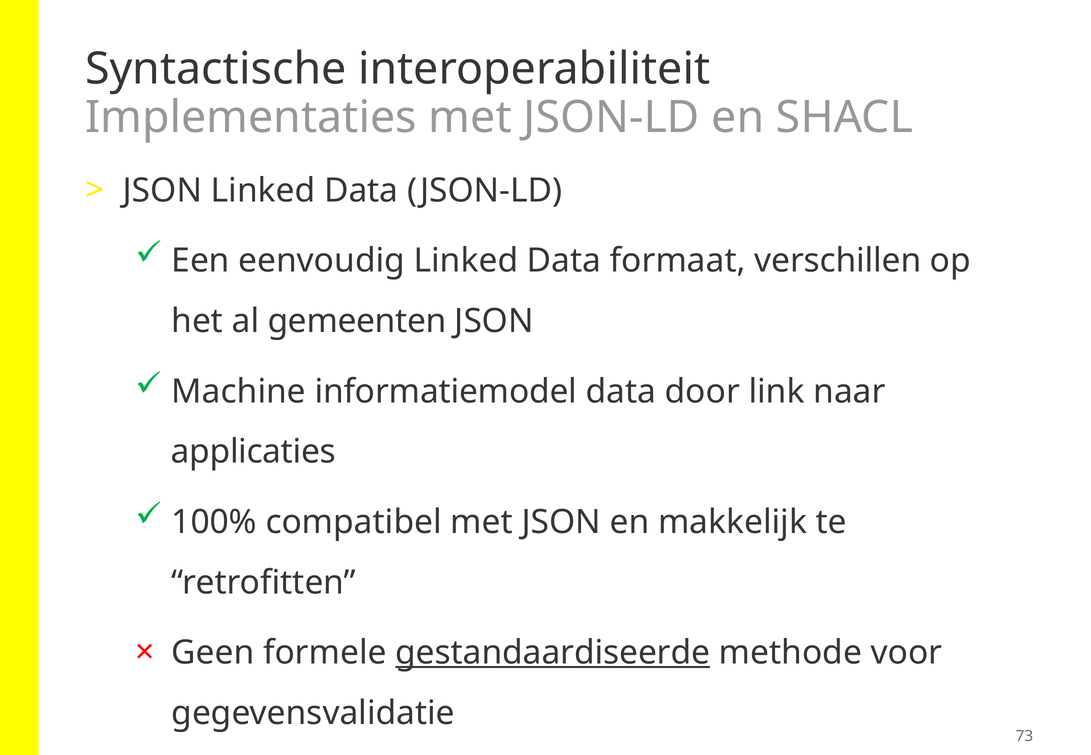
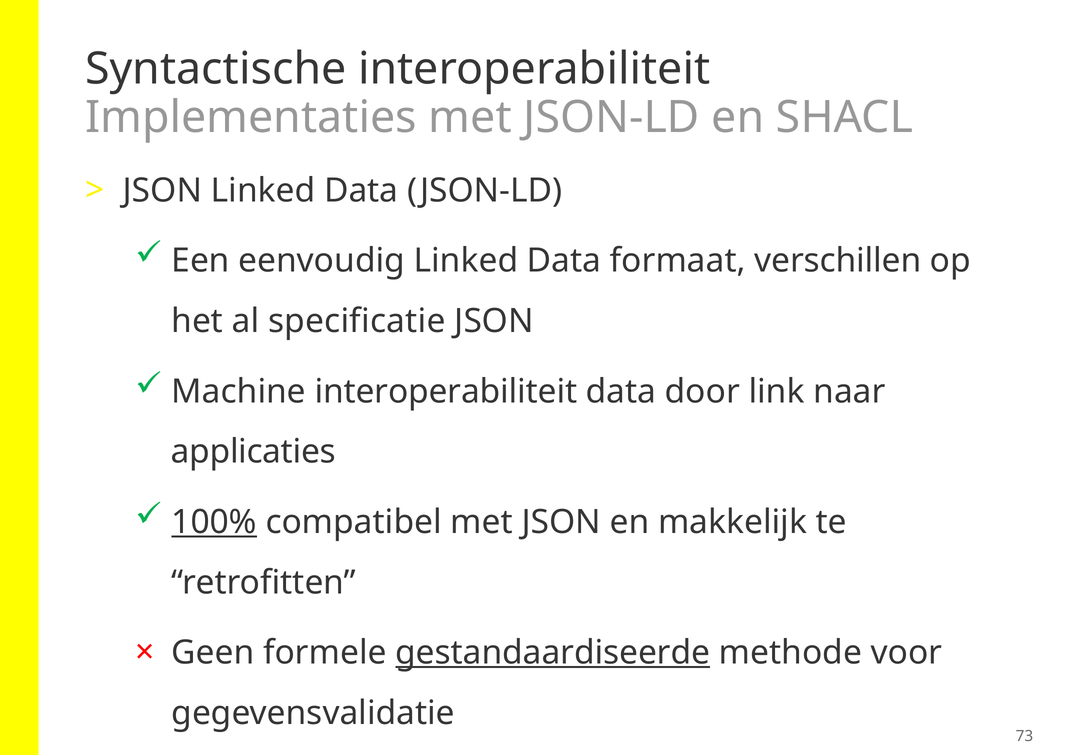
gemeenten: gemeenten -> specificatie
Machine informatiemodel: informatiemodel -> interoperabiliteit
100% underline: none -> present
